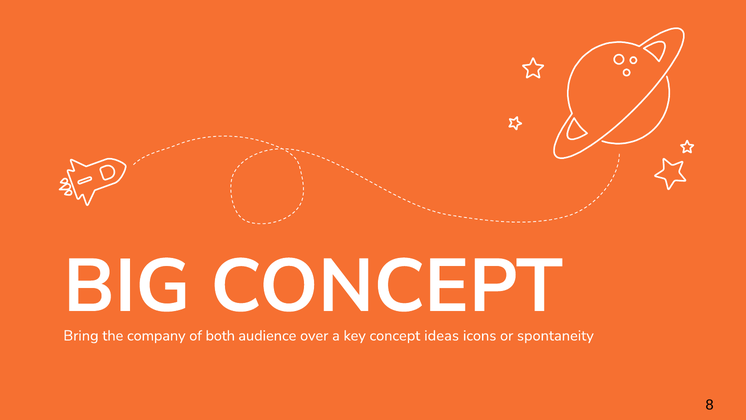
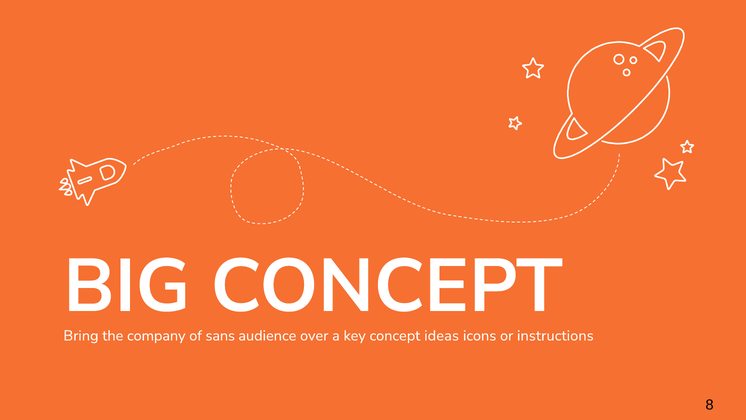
both: both -> sans
spontaneity: spontaneity -> instructions
